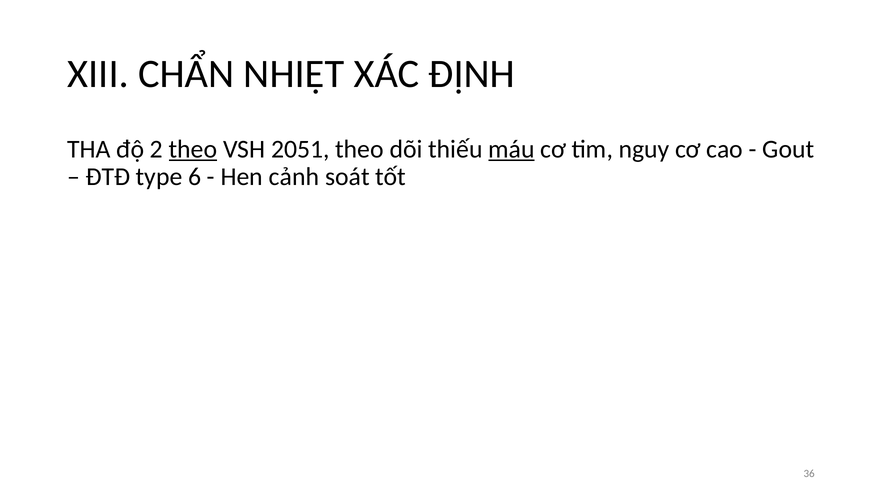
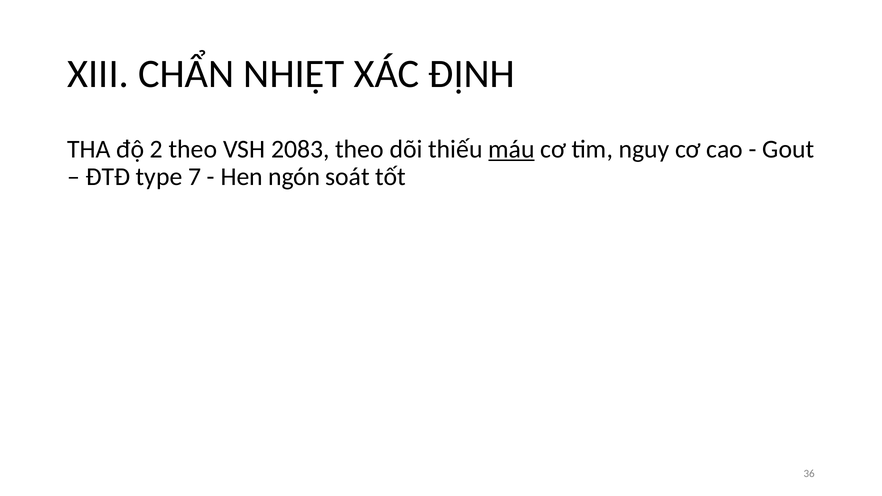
theo at (193, 149) underline: present -> none
2051: 2051 -> 2083
6: 6 -> 7
cảnh: cảnh -> ngón
